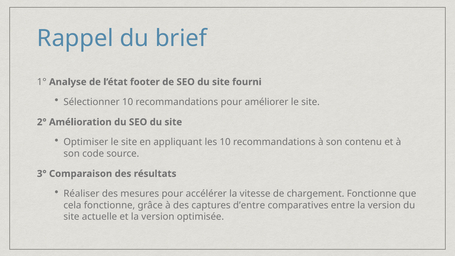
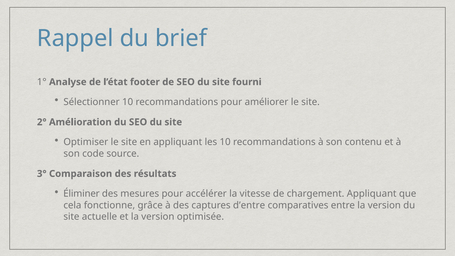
Réaliser: Réaliser -> Éliminer
chargement Fonctionne: Fonctionne -> Appliquant
